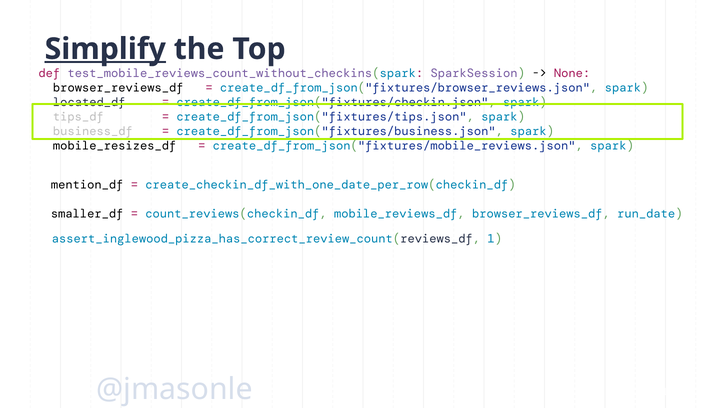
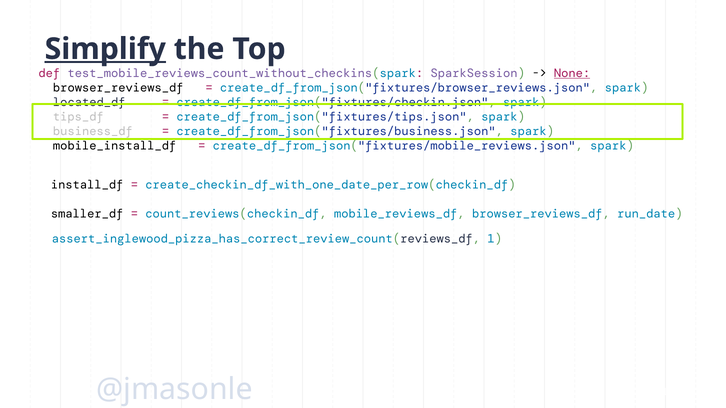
None underline: none -> present
mobile_resizes_df: mobile_resizes_df -> mobile_install_df
mention_df: mention_df -> install_df
